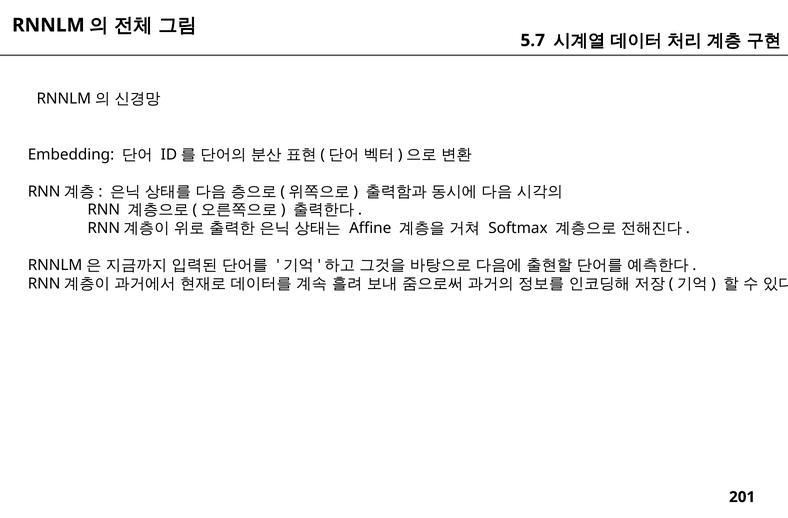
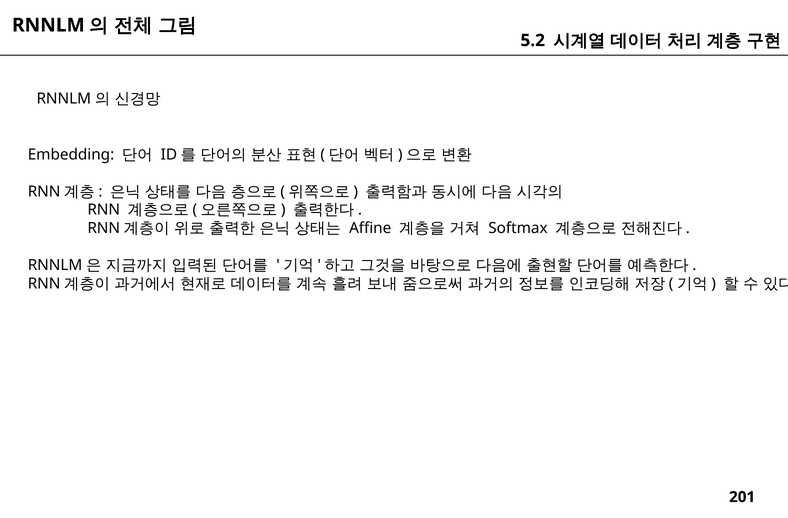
5.7: 5.7 -> 5.2
